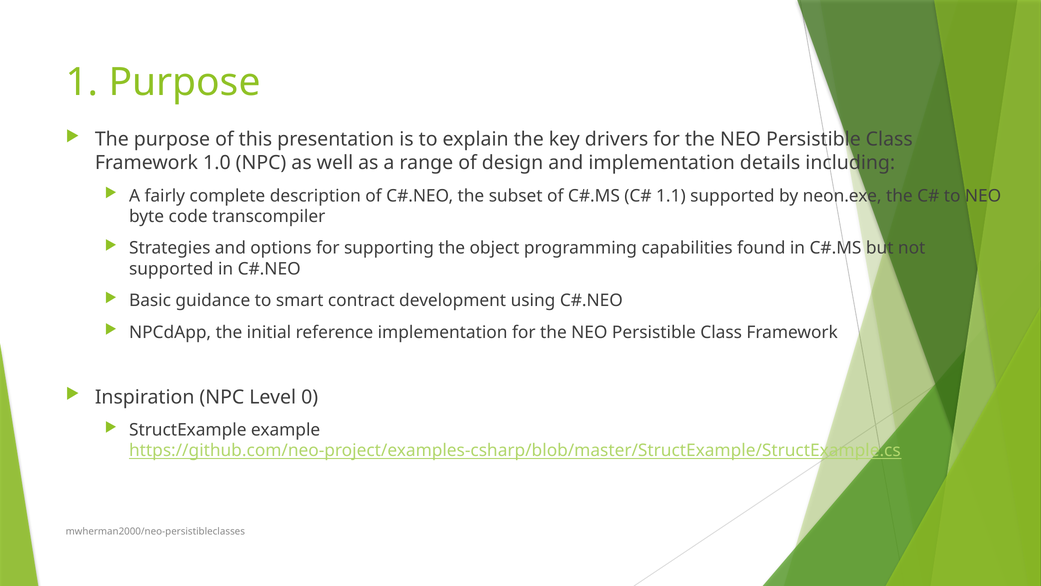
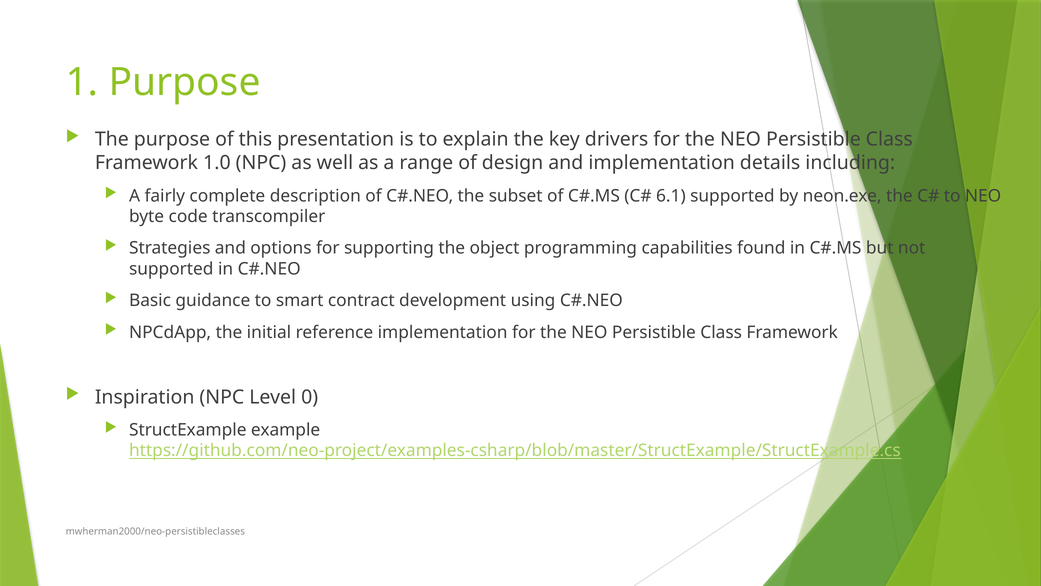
1.1: 1.1 -> 6.1
